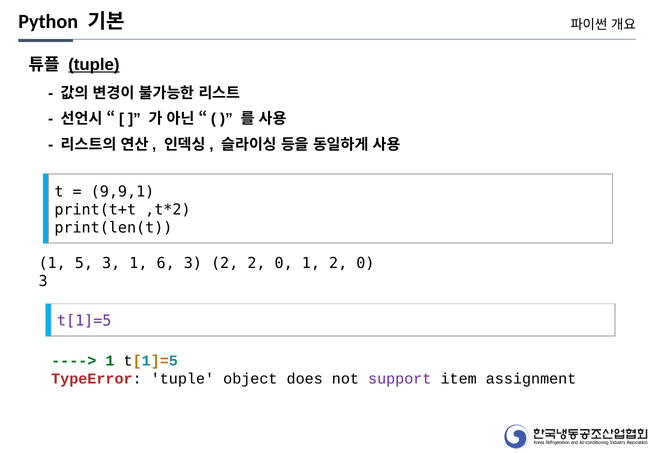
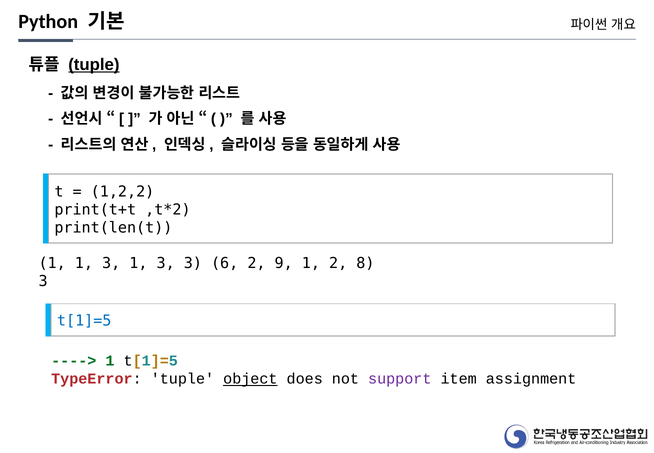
9,9,1: 9,9,1 -> 1,2,2
1 5: 5 -> 1
3 1 6: 6 -> 3
3 2: 2 -> 6
0 at (284, 263): 0 -> 9
1 2 0: 0 -> 8
t[1]=5 at (84, 321) colour: purple -> blue
object underline: none -> present
